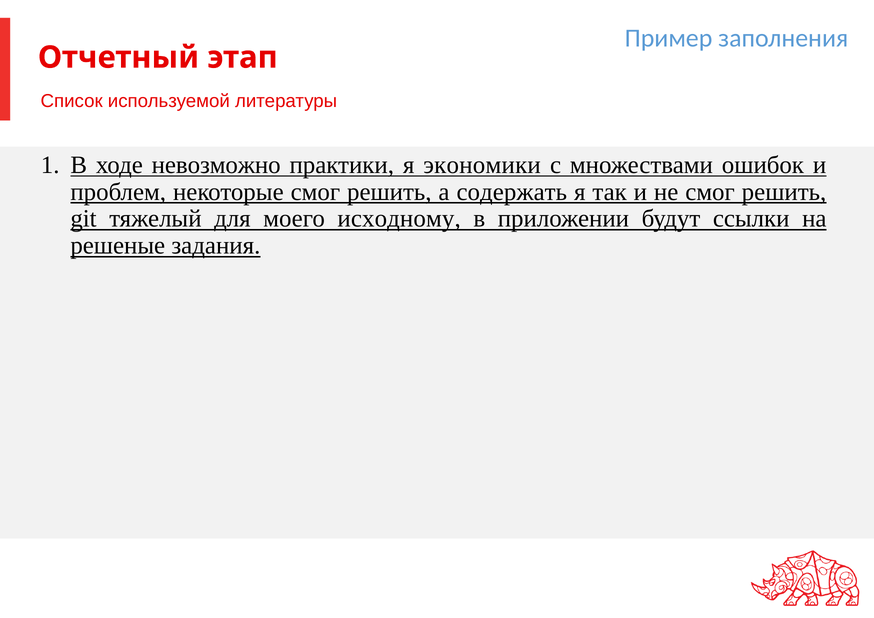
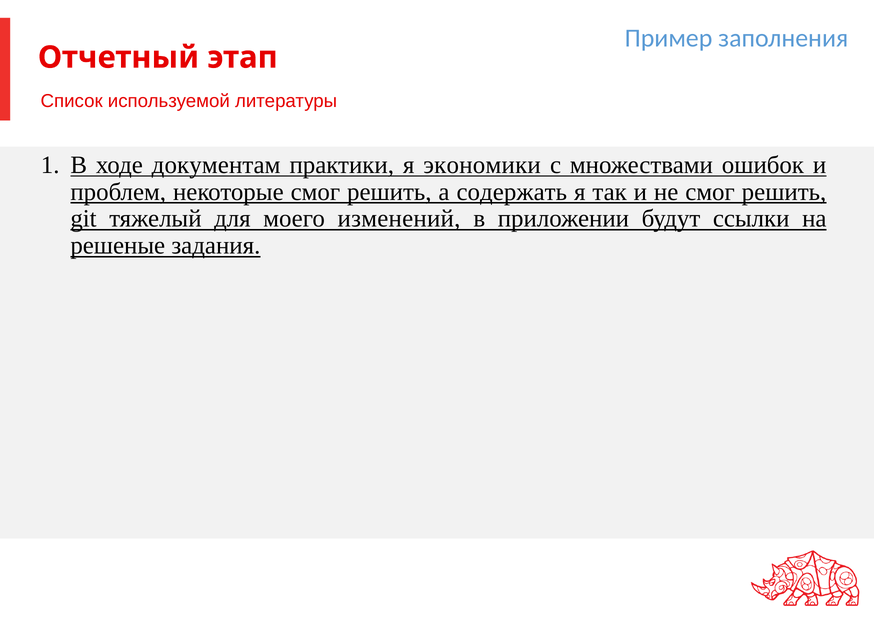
невозможно: невозможно -> документам
исходному: исходному -> изменений
